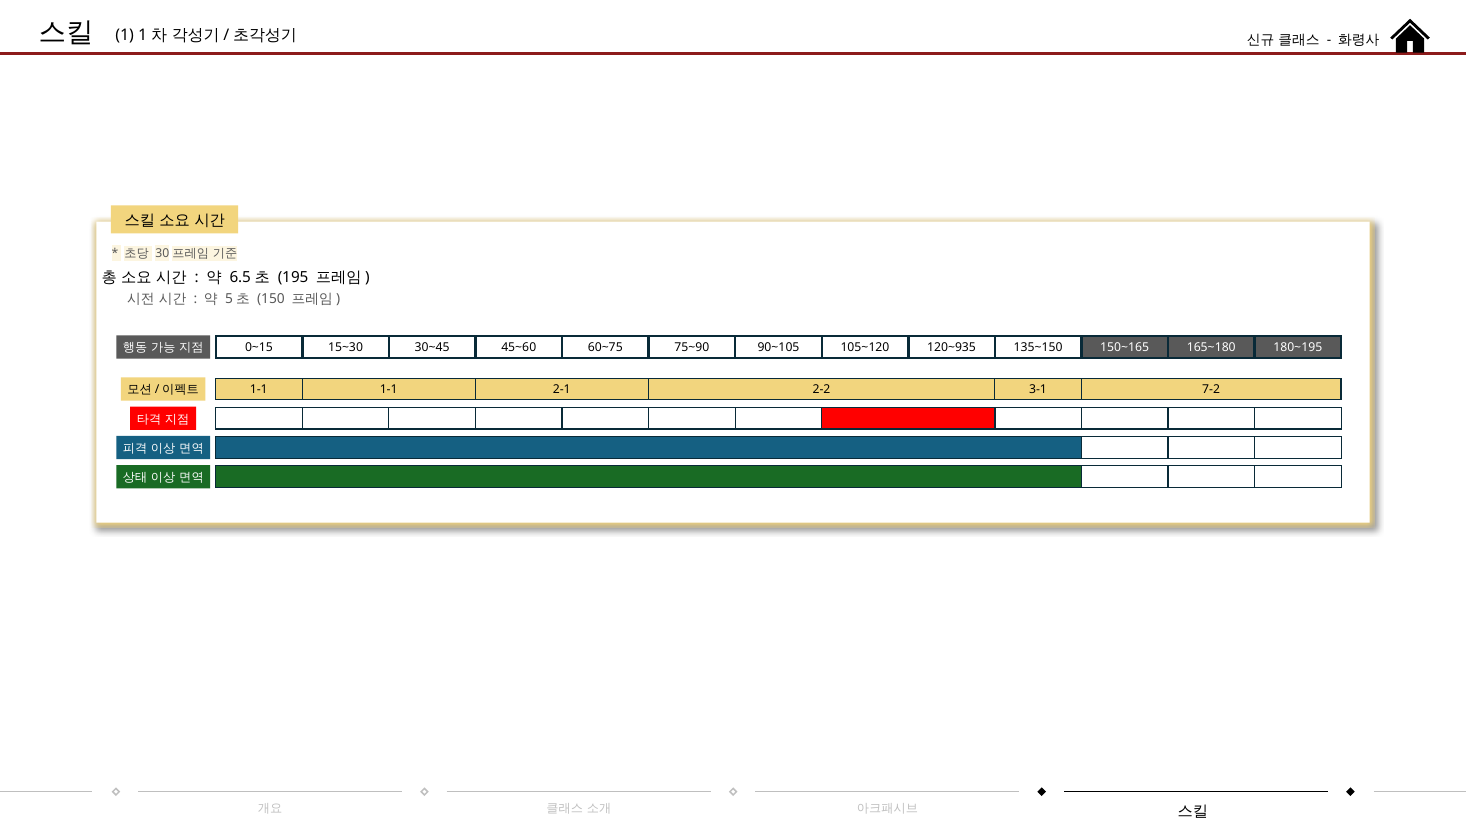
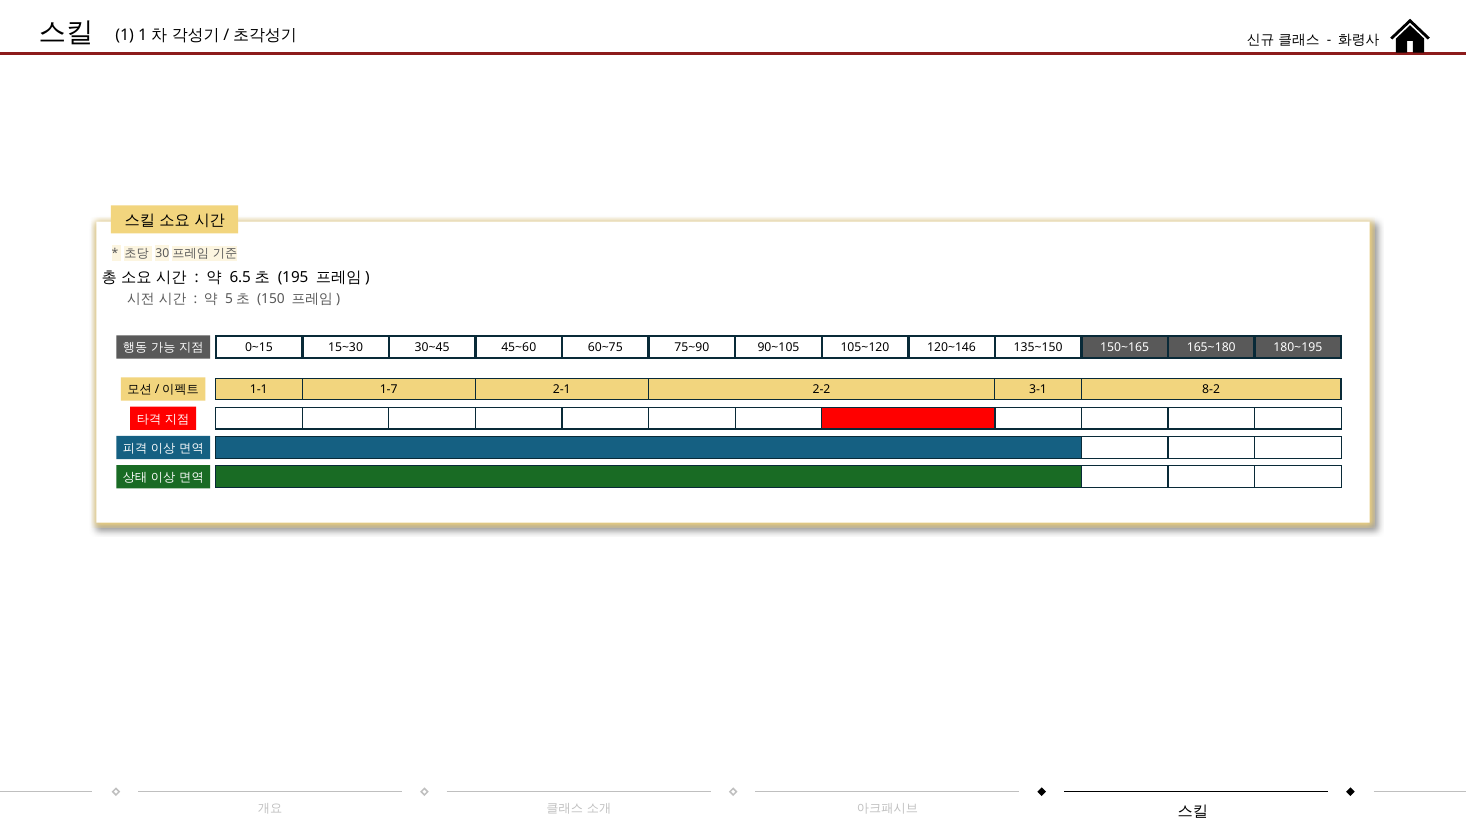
120~935: 120~935 -> 120~146
1-1 1-1: 1-1 -> 1-7
7-2: 7-2 -> 8-2
